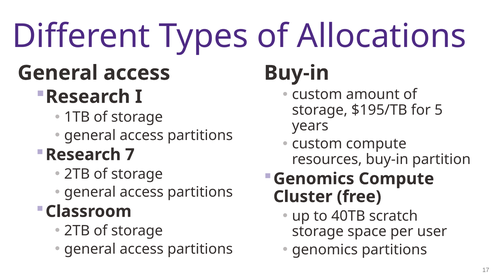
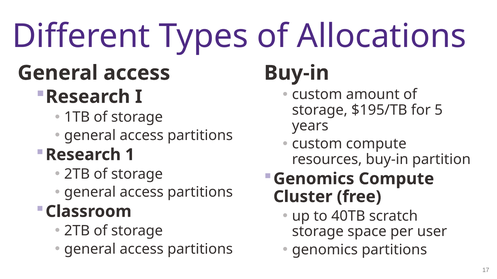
7: 7 -> 1
